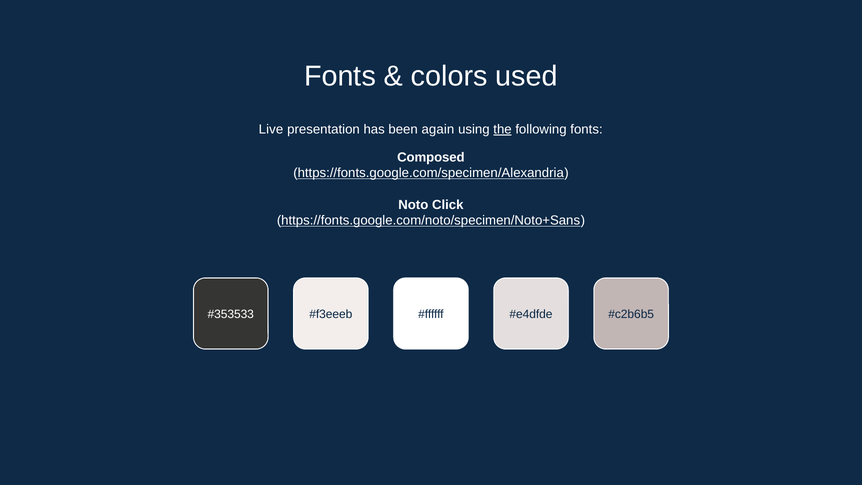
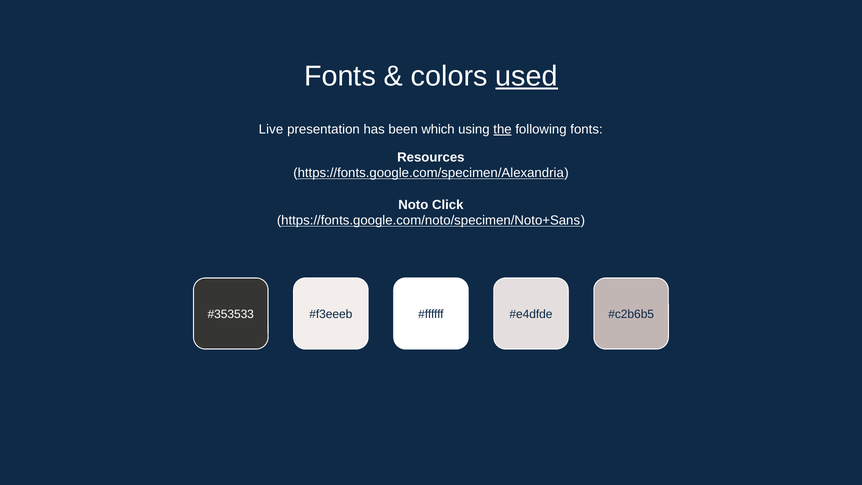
used underline: none -> present
again: again -> which
Composed: Composed -> Resources
